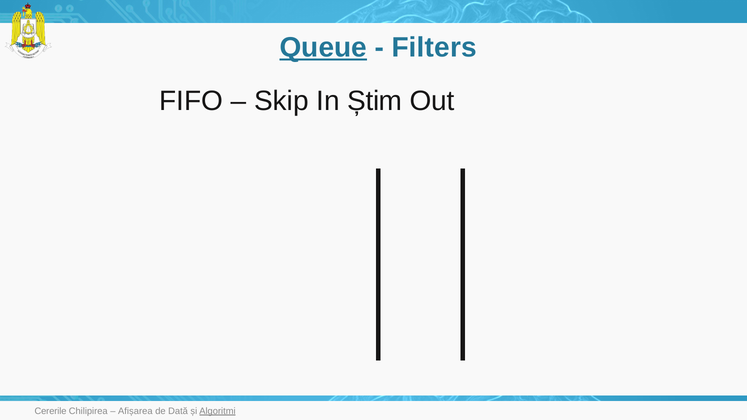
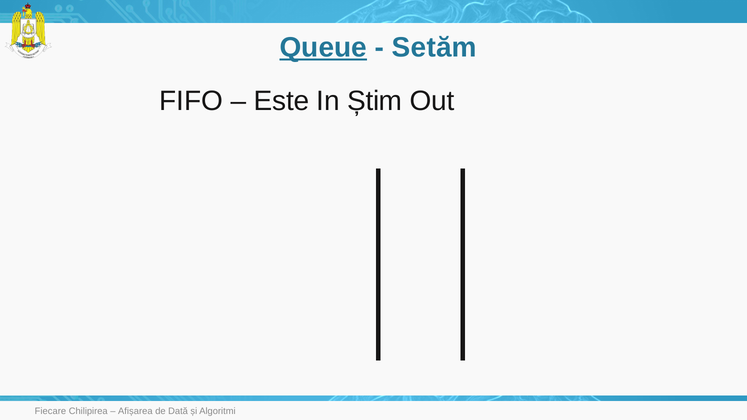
Filters: Filters -> Setăm
Skip: Skip -> Este
Cererile: Cererile -> Fiecare
Algoritmi underline: present -> none
